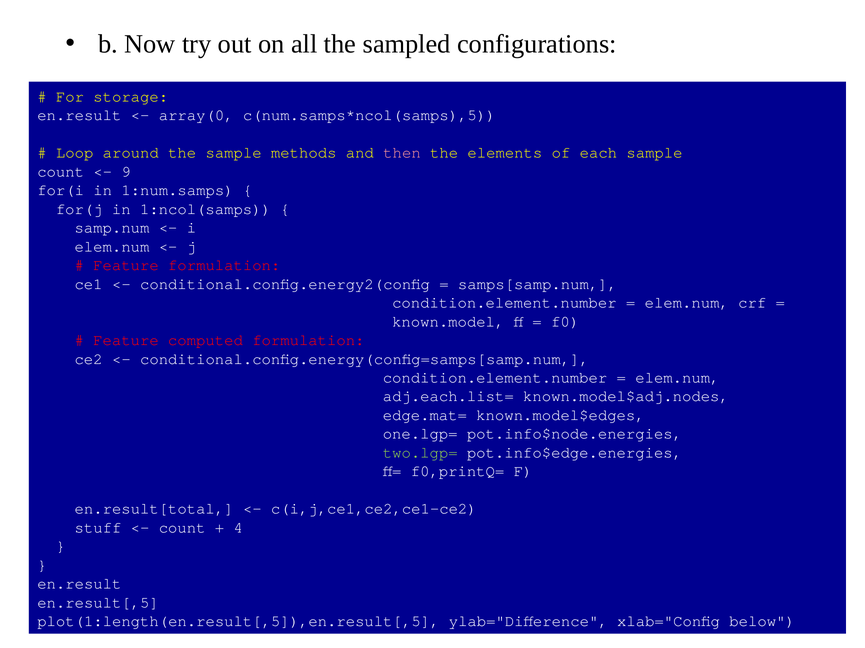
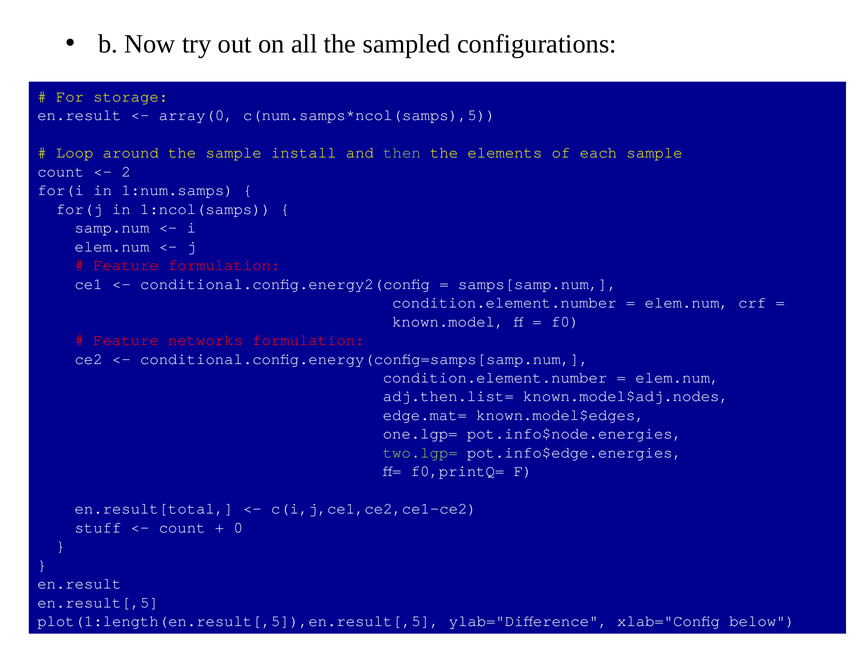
methods: methods -> install
then colour: pink -> light green
9: 9 -> 2
computed: computed -> networks
adj.each.list=: adj.each.list= -> adj.then.list=
4: 4 -> 0
